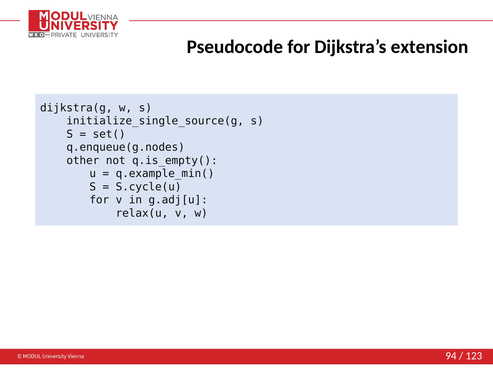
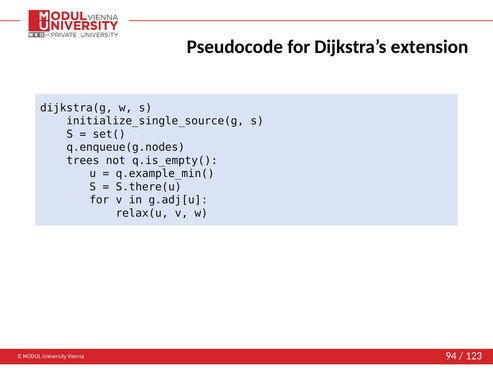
other: other -> trees
S.cycle(u: S.cycle(u -> S.there(u
